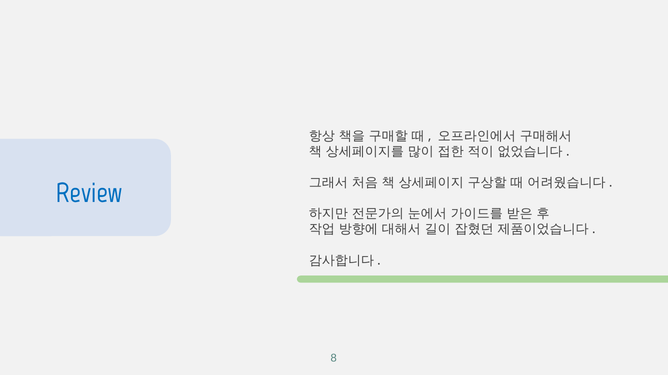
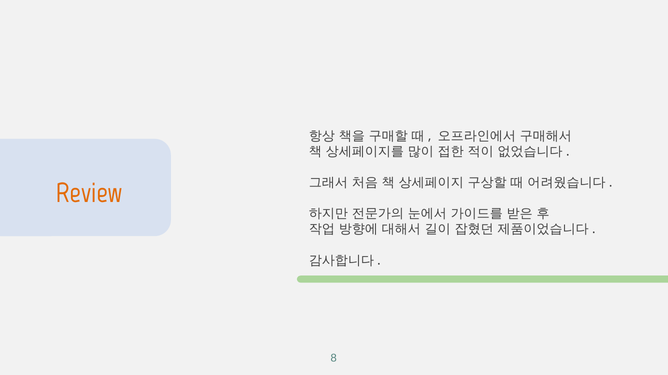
Review colour: blue -> orange
